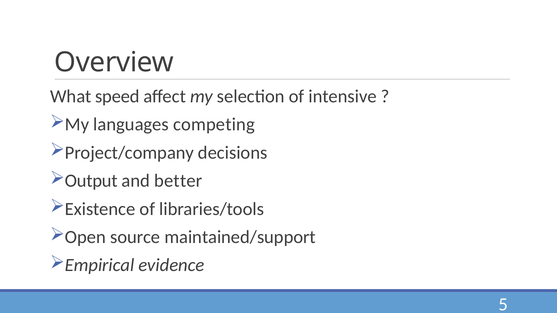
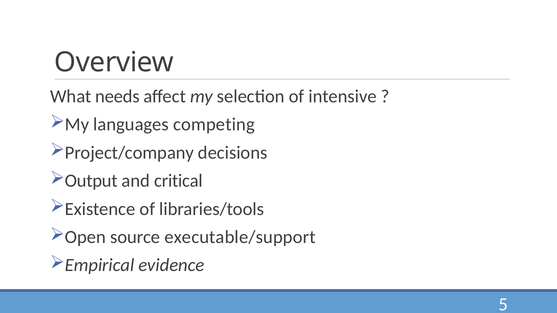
speed: speed -> needs
better: better -> critical
maintained/support: maintained/support -> executable/support
